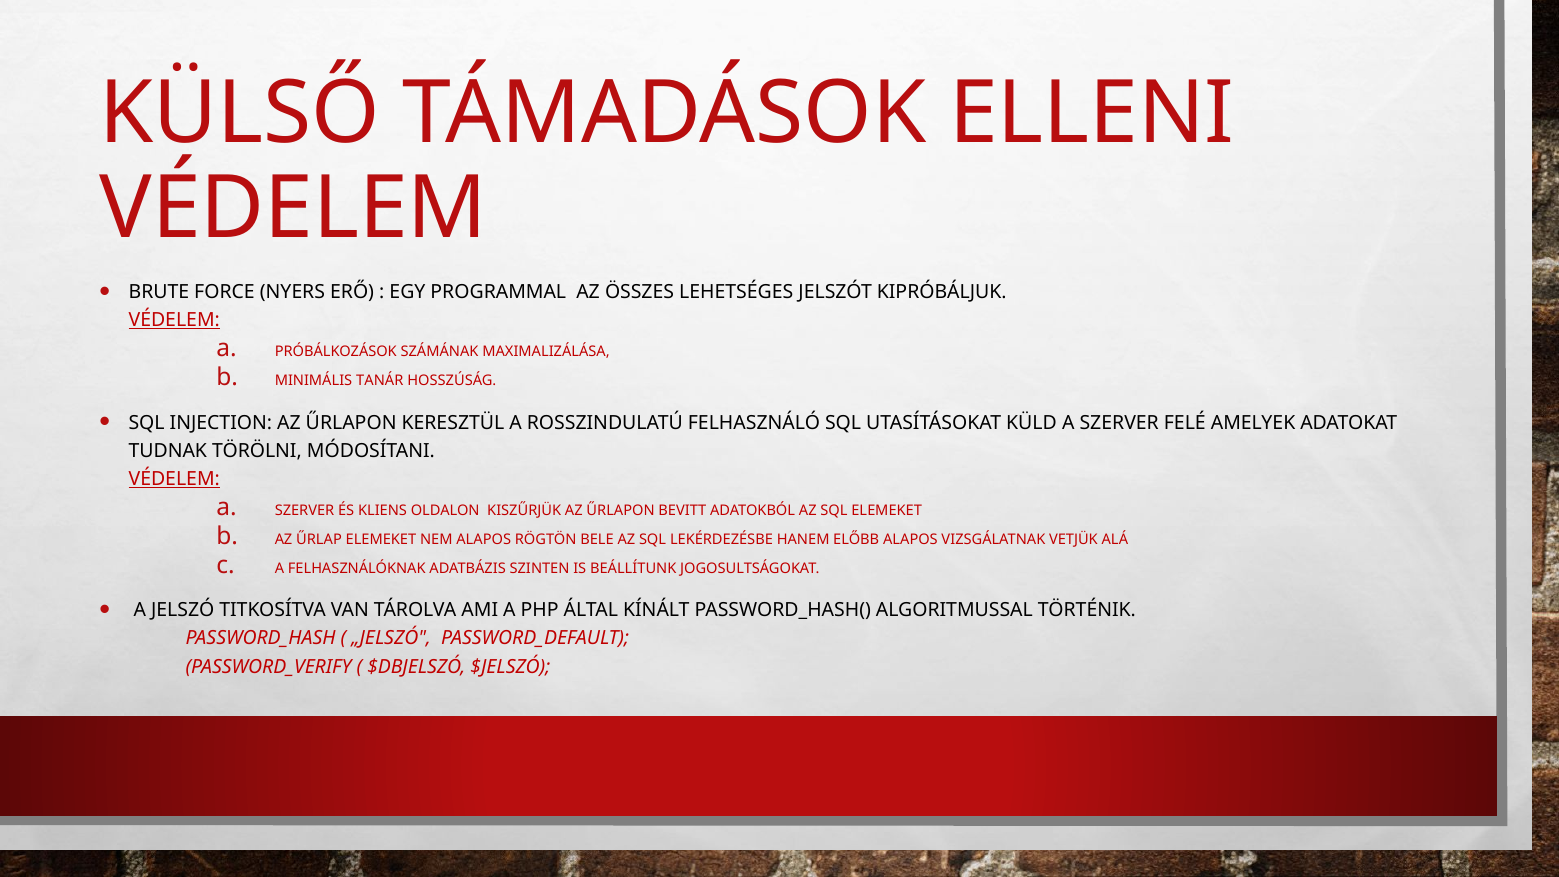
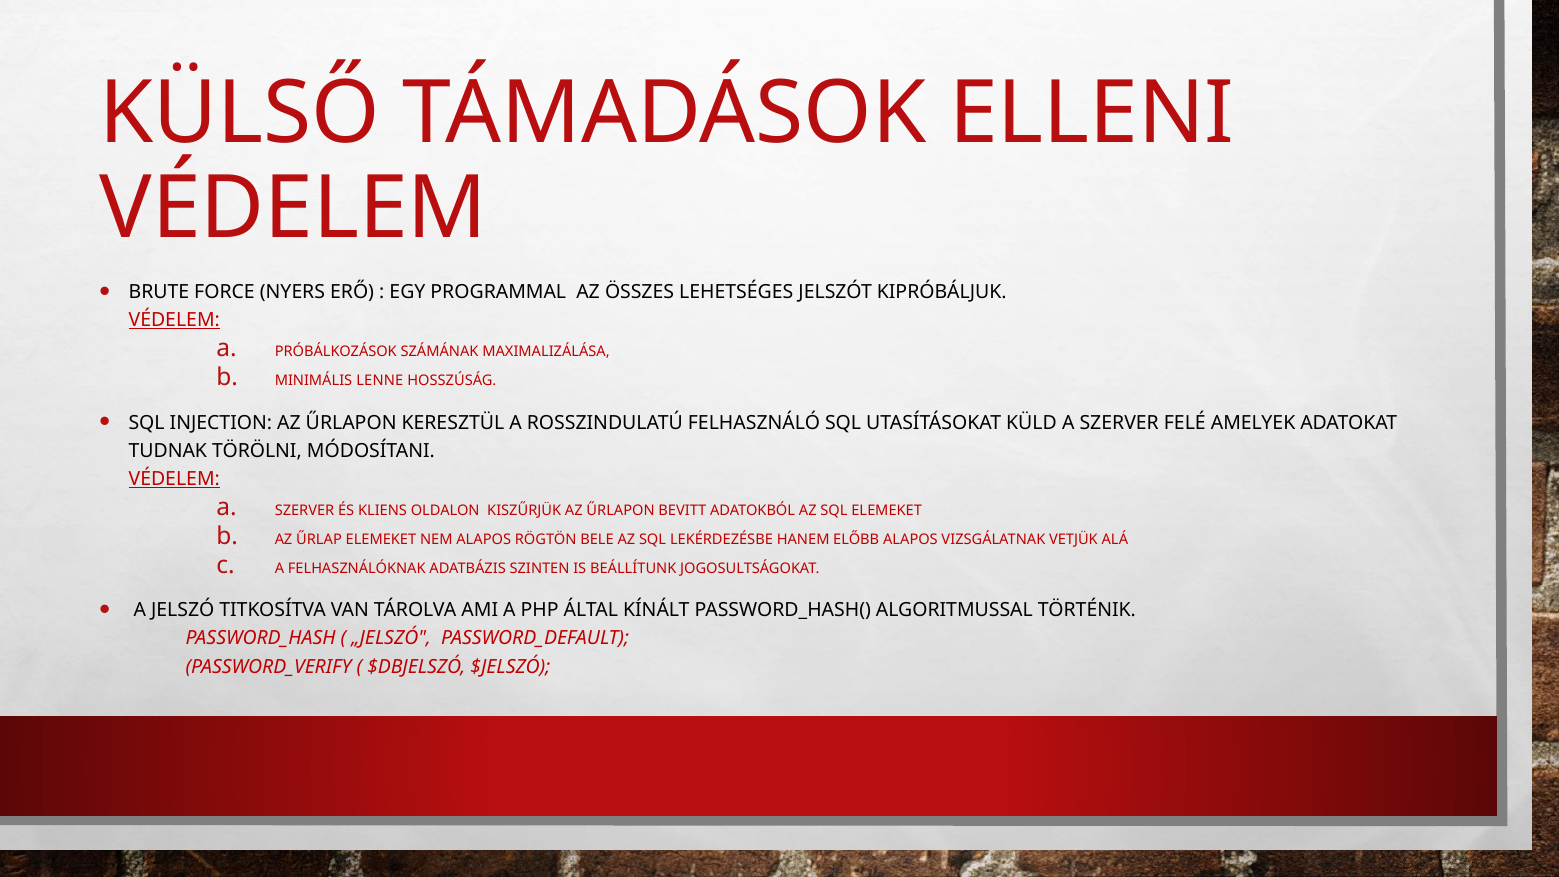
TANÁR: TANÁR -> LENNE
